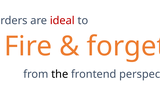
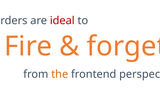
the colour: black -> orange
